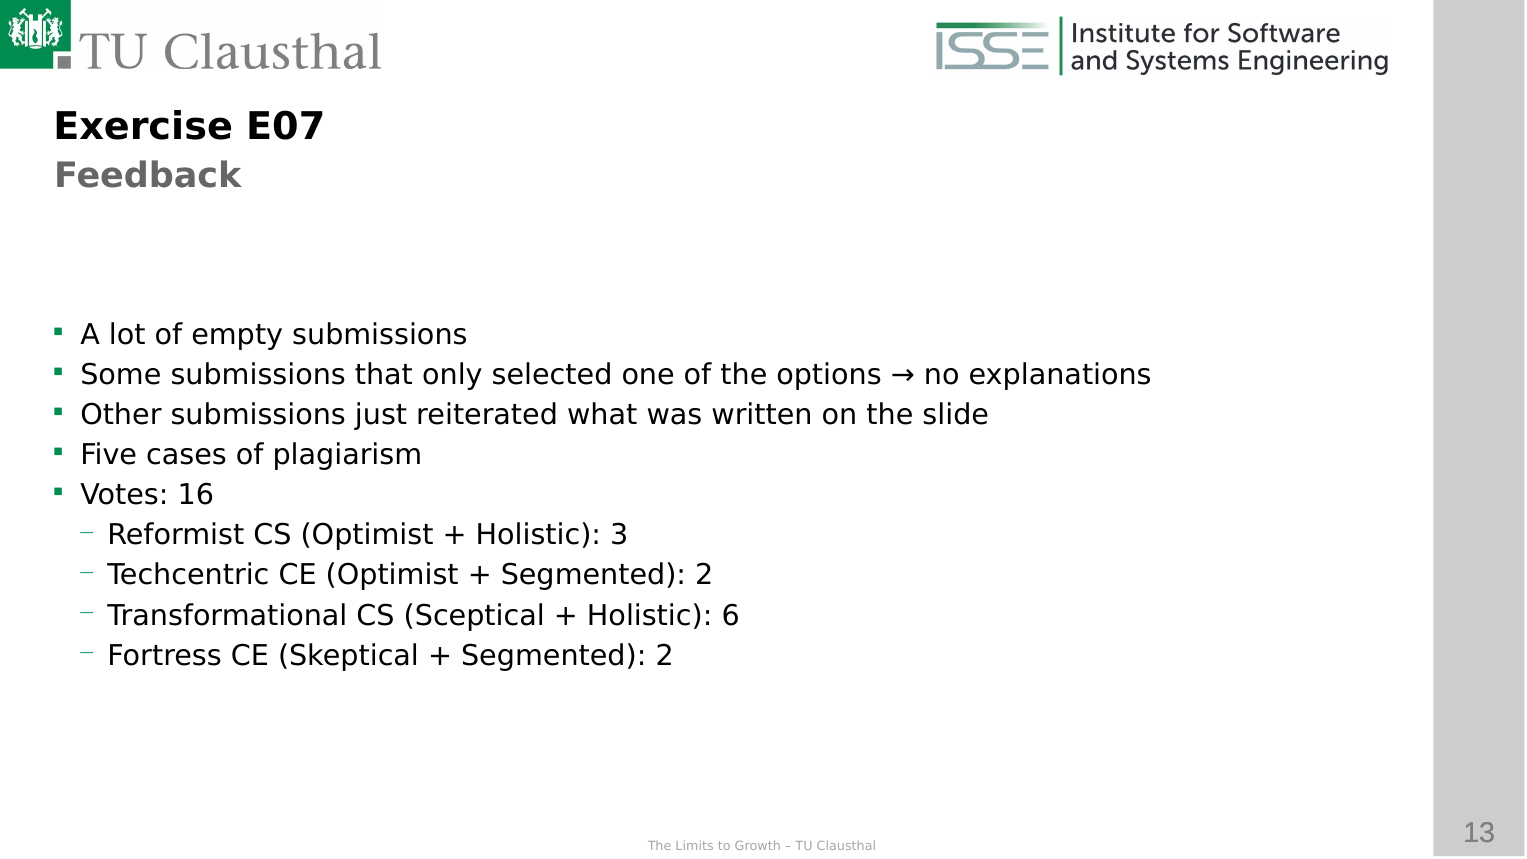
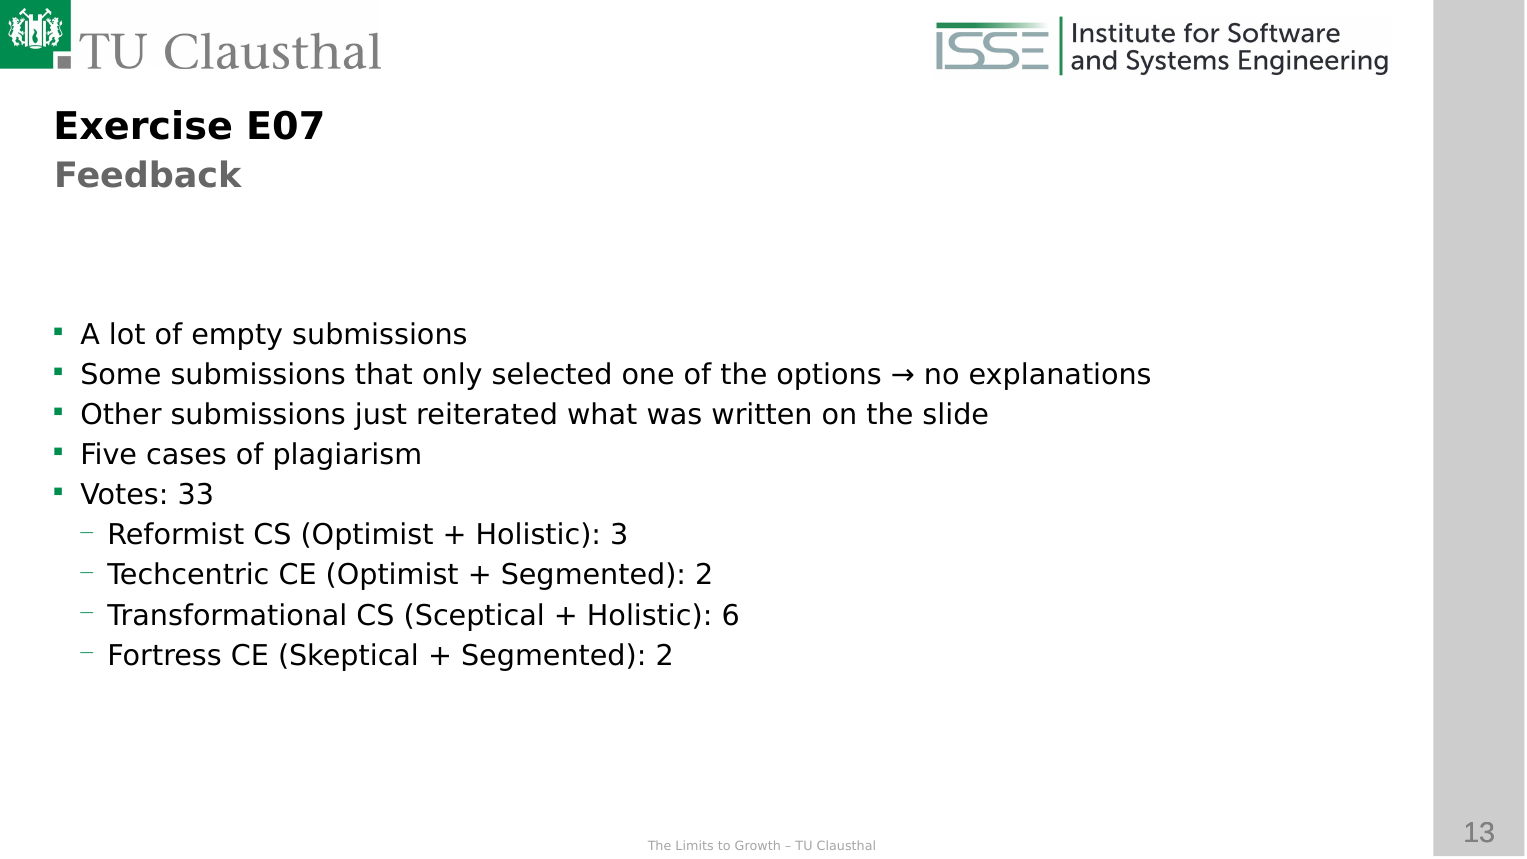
16: 16 -> 33
